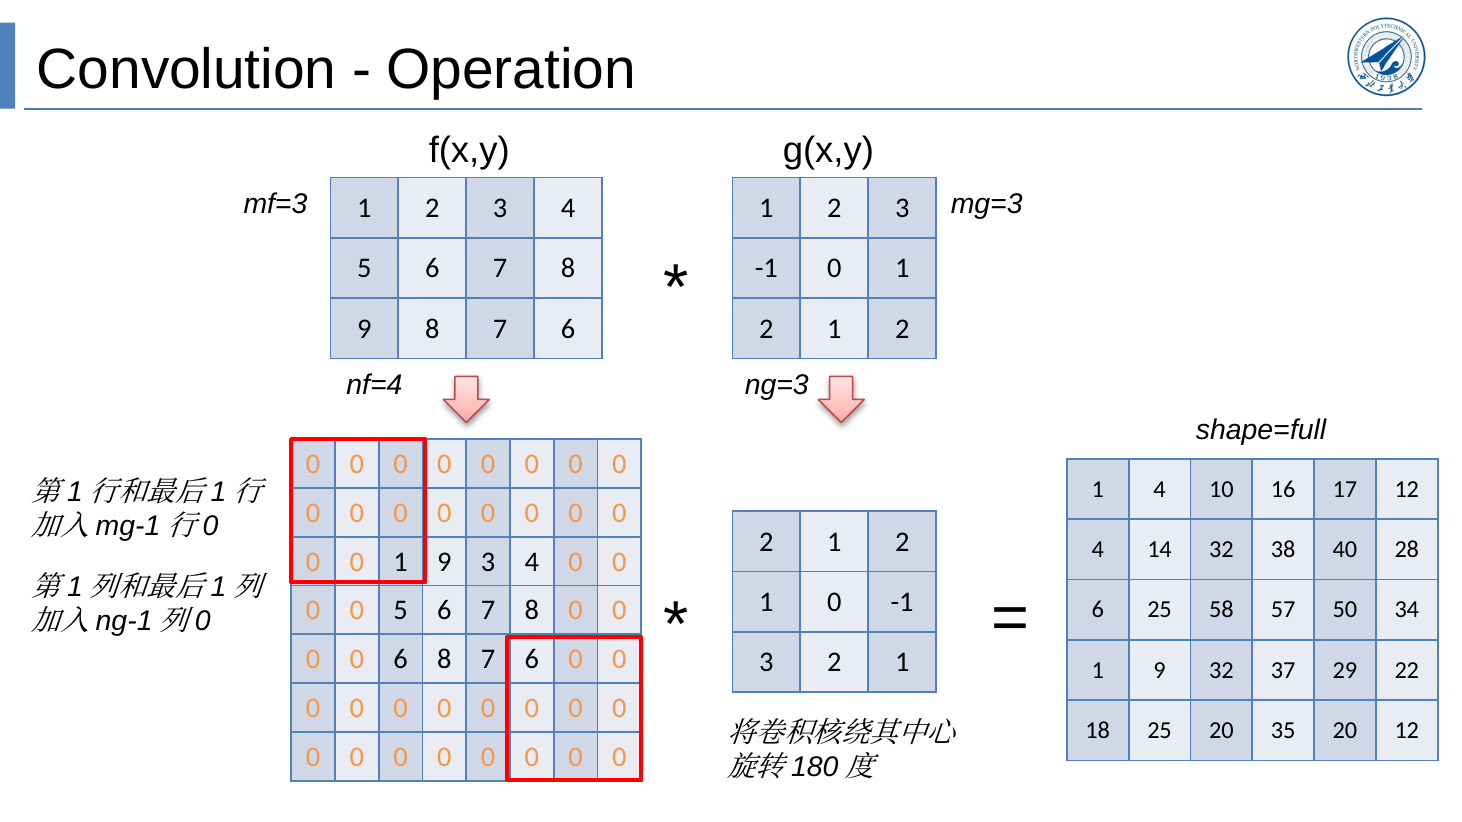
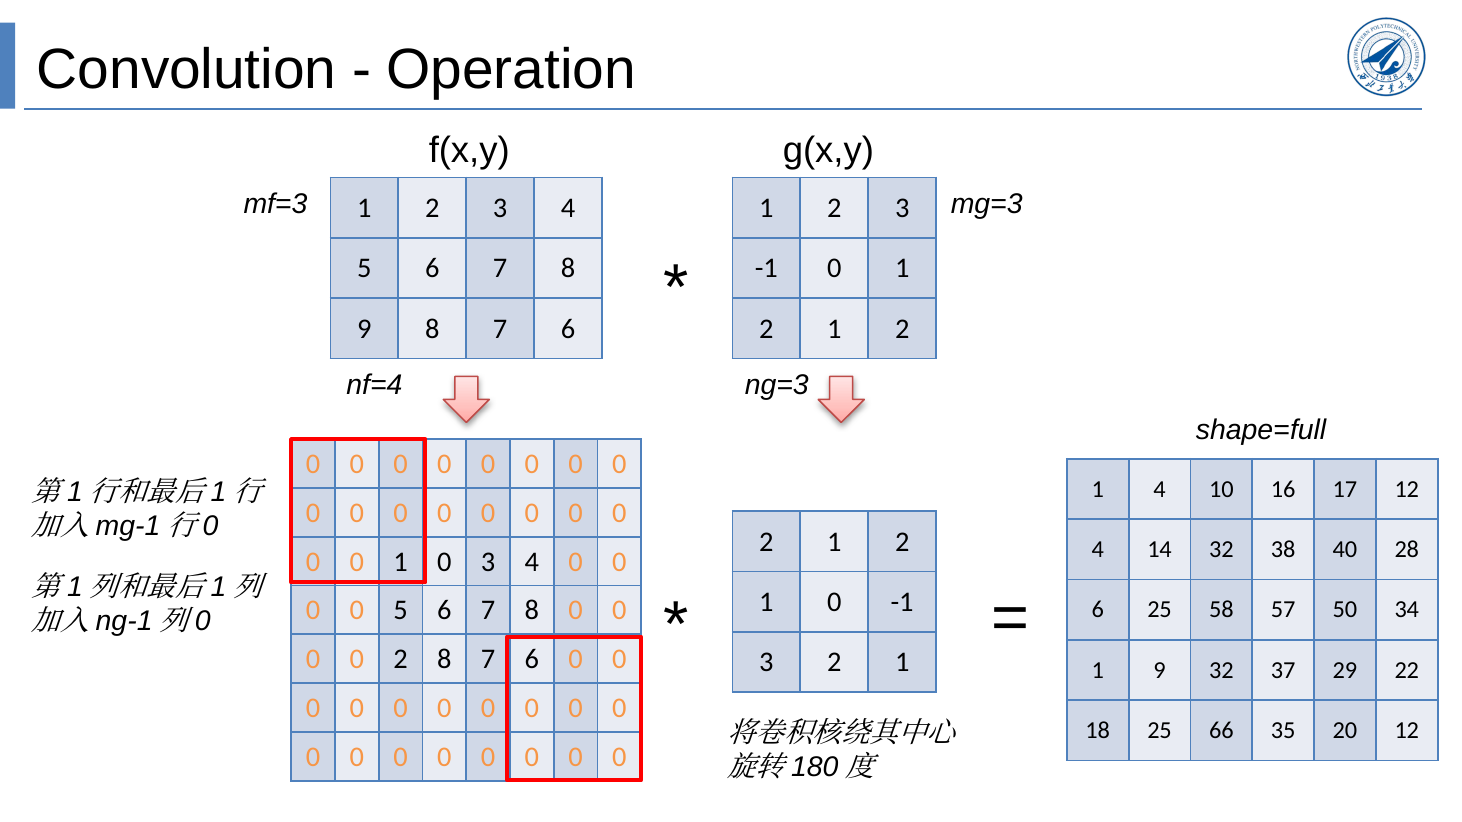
0 1 9: 9 -> 0
6 at (401, 660): 6 -> 2
25 20: 20 -> 66
